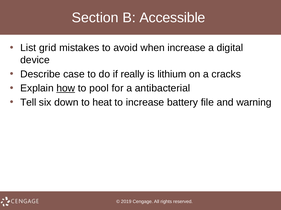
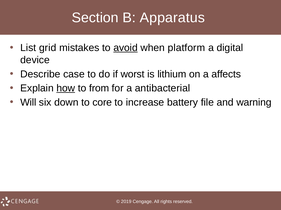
Accessible: Accessible -> Apparatus
avoid underline: none -> present
when increase: increase -> platform
really: really -> worst
cracks: cracks -> affects
pool: pool -> from
Tell: Tell -> Will
heat: heat -> core
